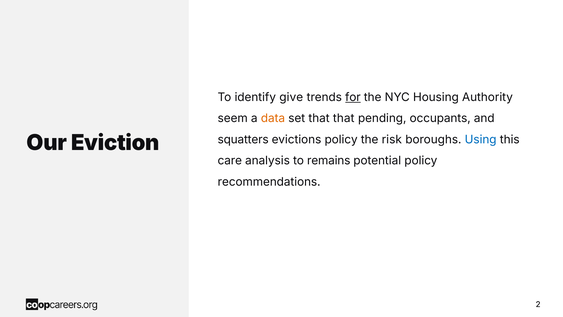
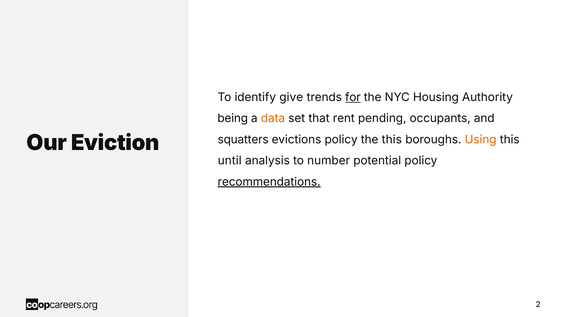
seem: seem -> being
that that: that -> rent
the risk: risk -> this
Using colour: blue -> orange
care: care -> until
remains: remains -> number
recommendations underline: none -> present
